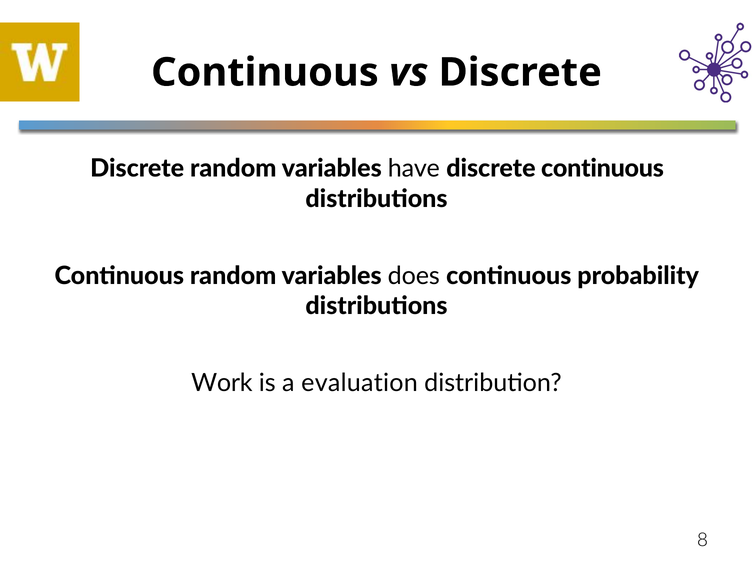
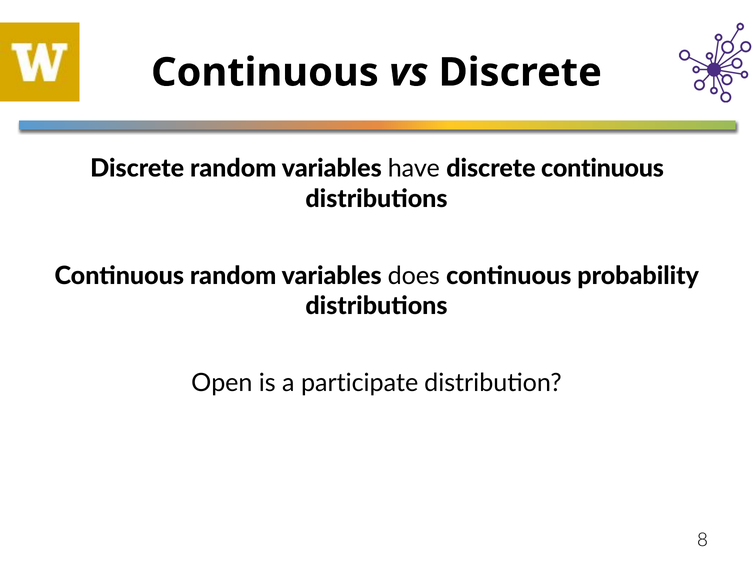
Work: Work -> Open
evaluation: evaluation -> participate
